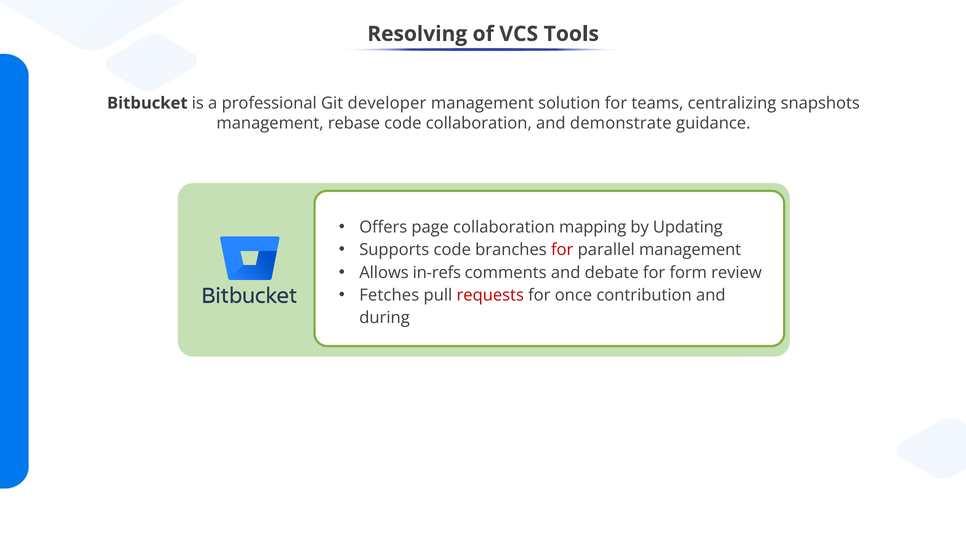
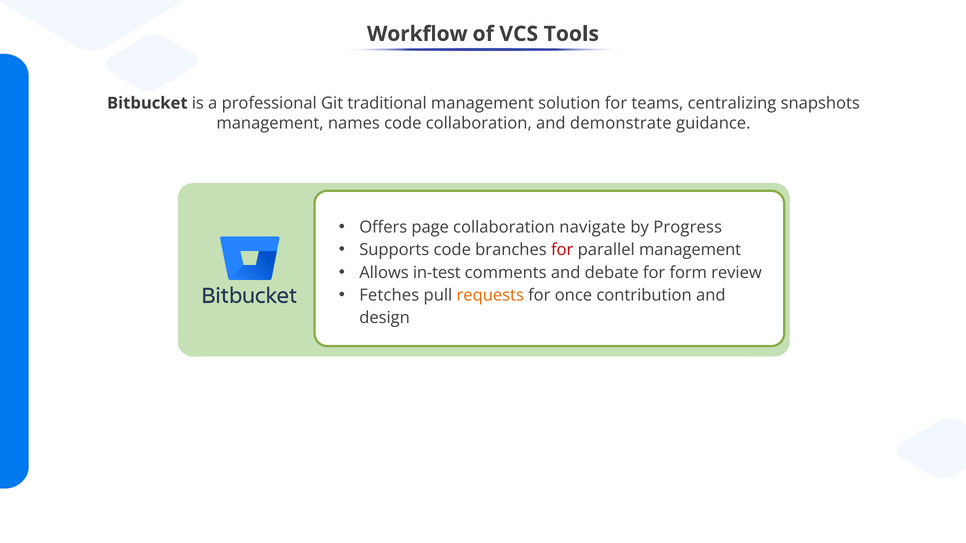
Resolving: Resolving -> Workflow
developer: developer -> traditional
rebase: rebase -> names
mapping: mapping -> navigate
Updating: Updating -> Progress
in-refs: in-refs -> in-test
requests colour: red -> orange
during: during -> design
